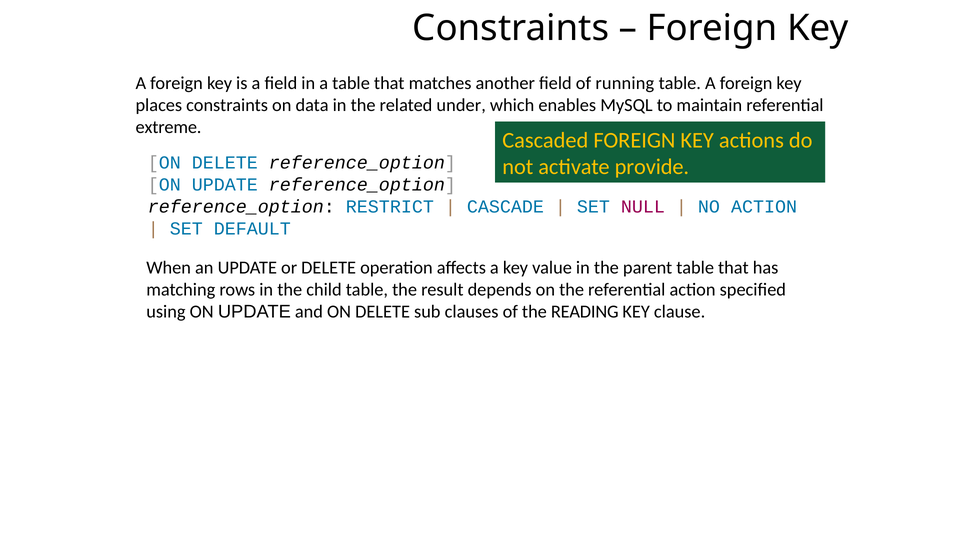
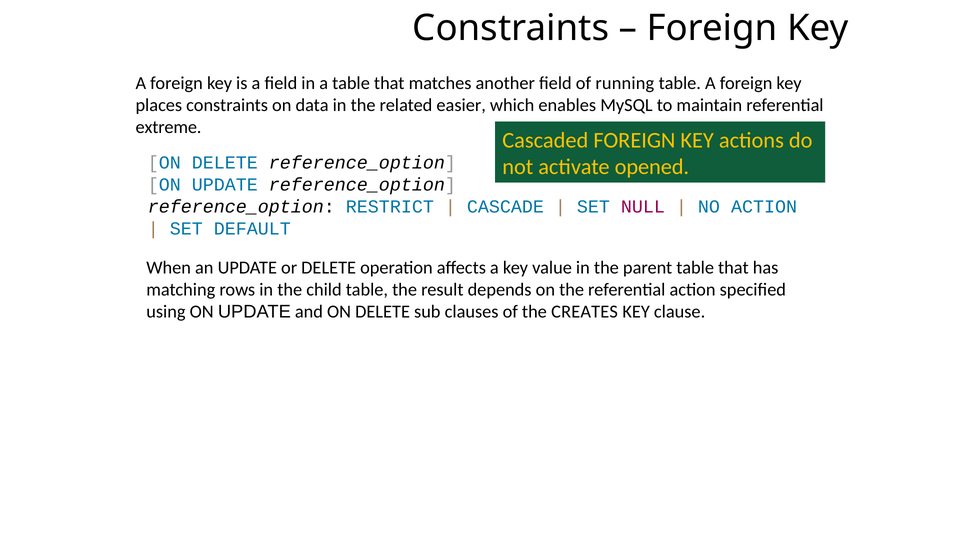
under: under -> easier
provide: provide -> opened
READING: READING -> CREATES
